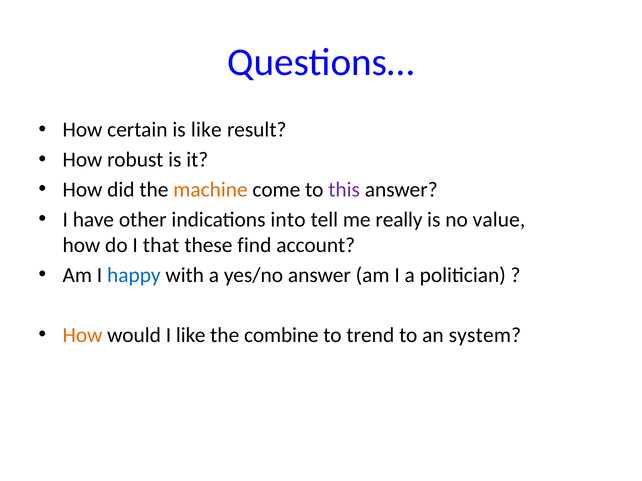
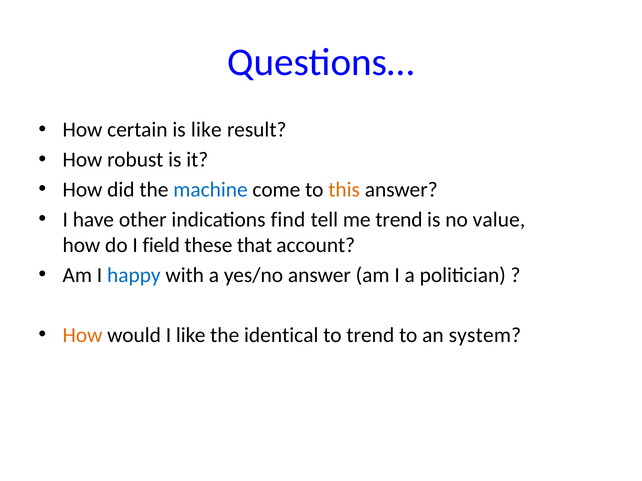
machine colour: orange -> blue
this colour: purple -> orange
into: into -> find
me really: really -> trend
that: that -> field
find: find -> that
combine: combine -> identical
